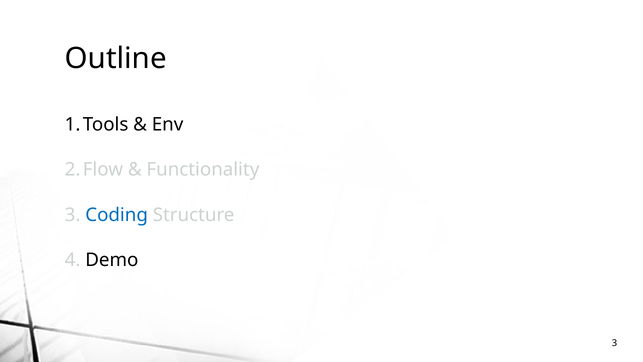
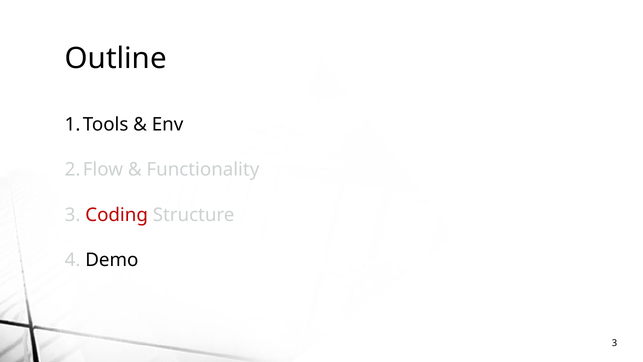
Coding colour: blue -> red
